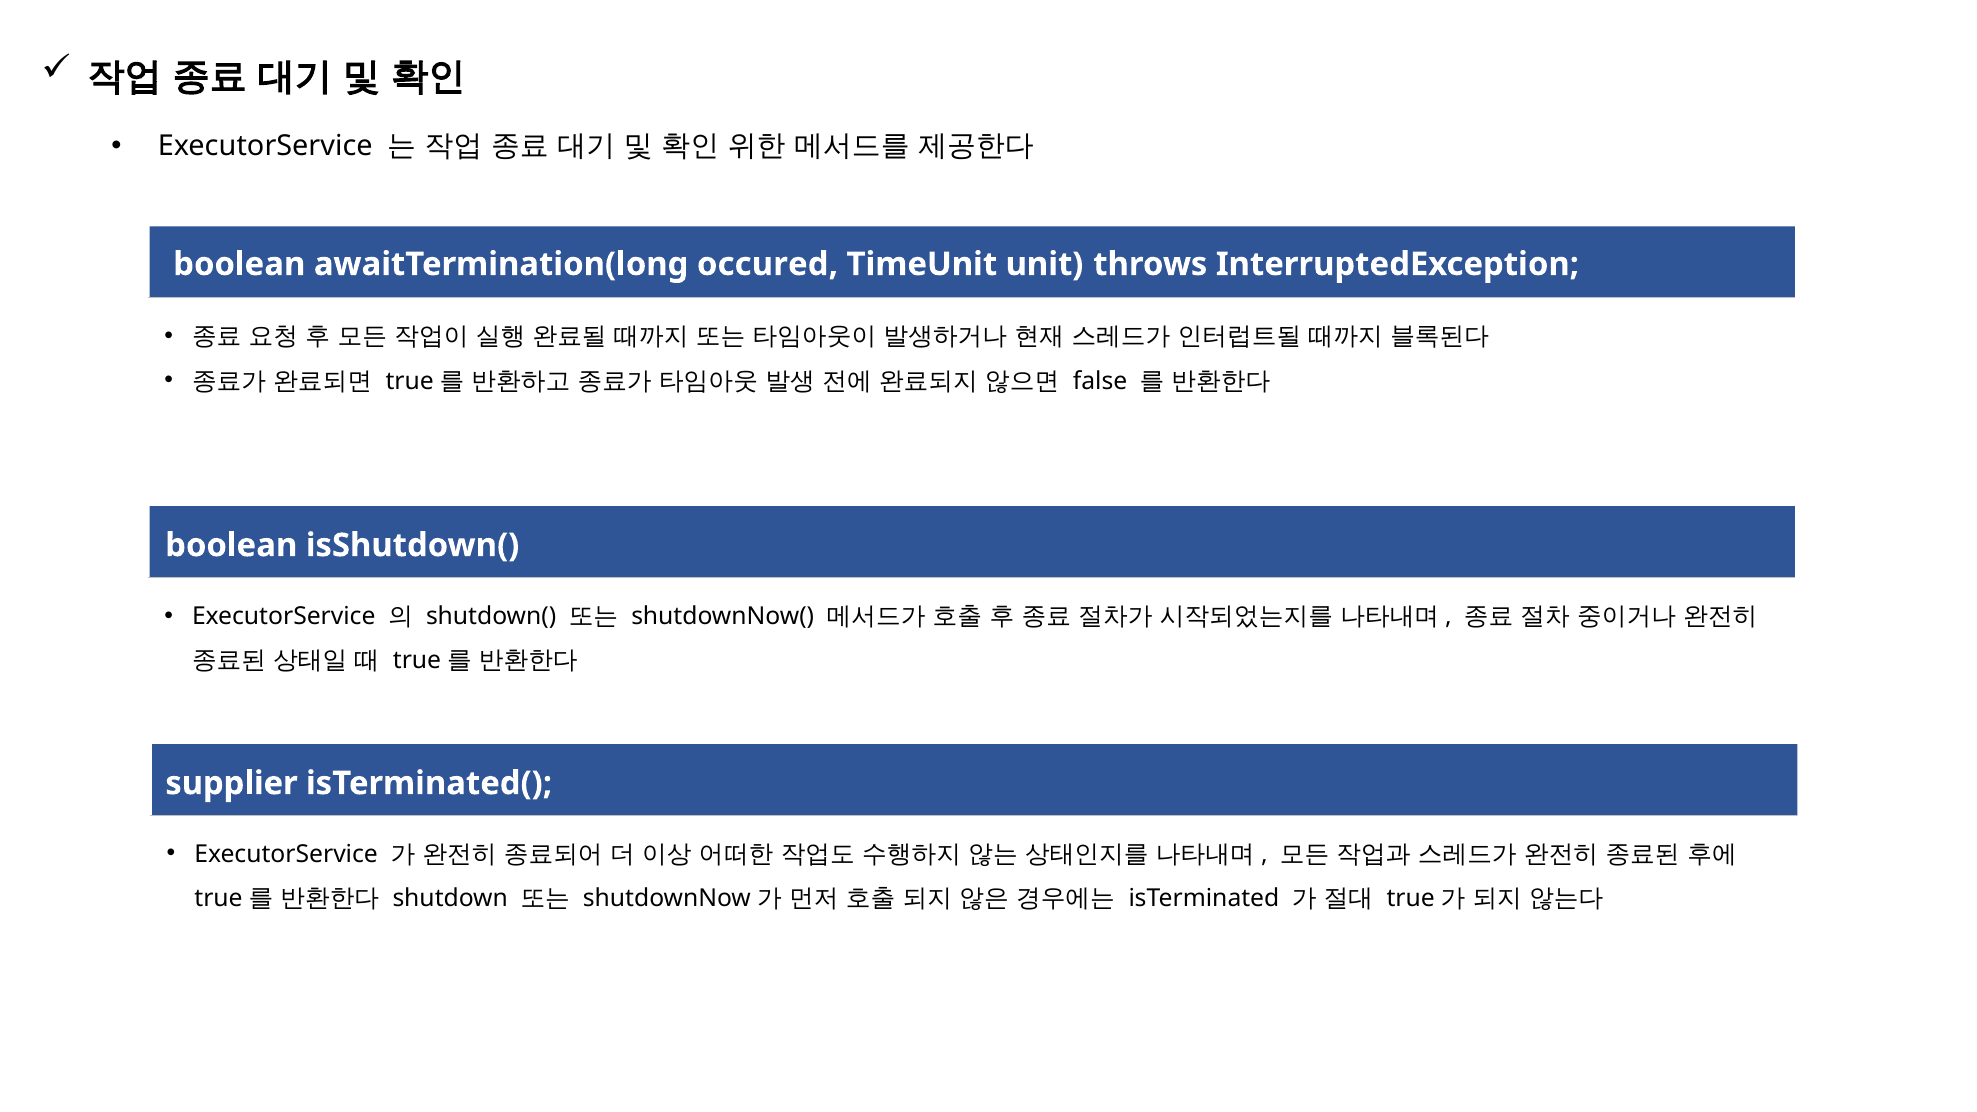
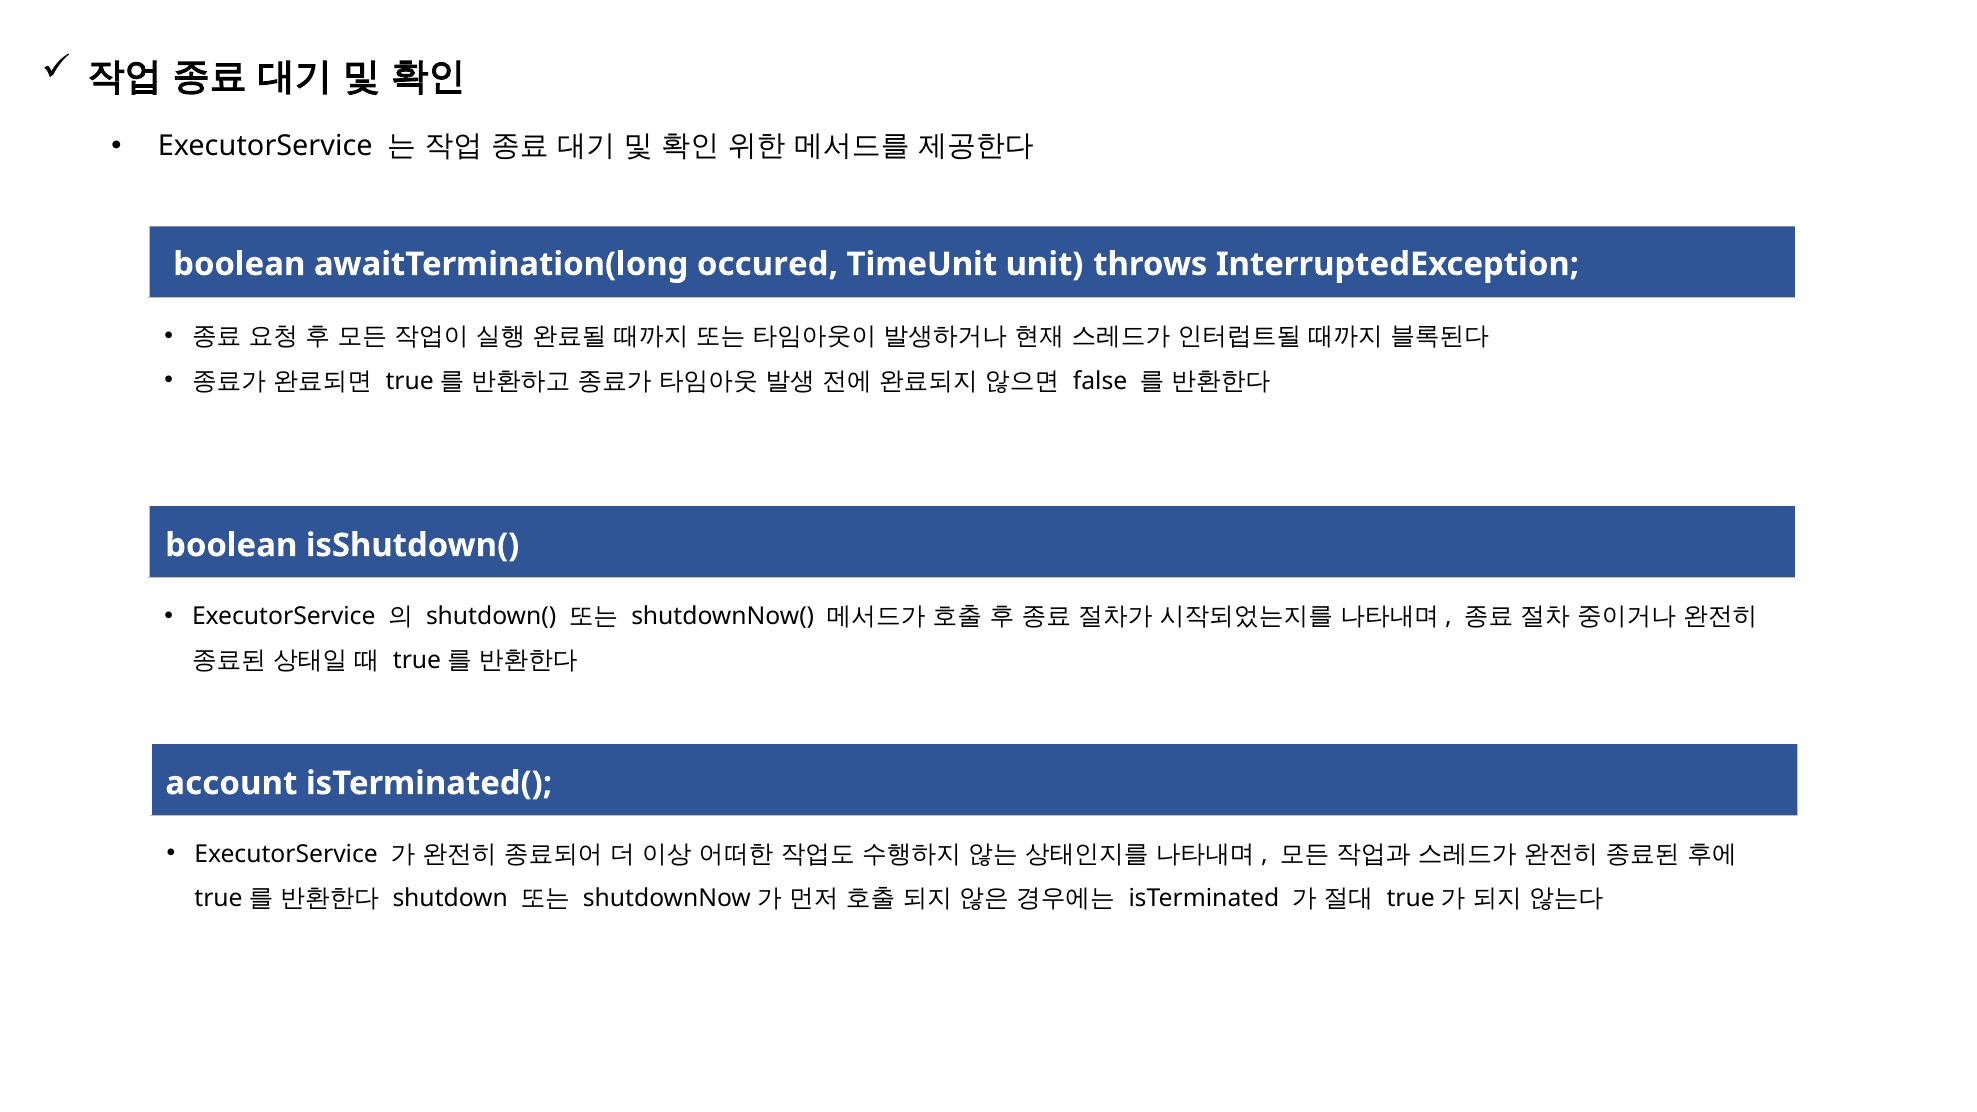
supplier: supplier -> account
